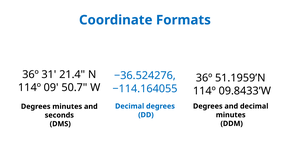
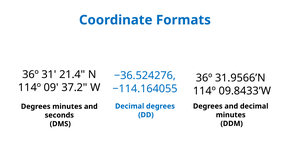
51.1959’N: 51.1959’N -> 31.9566’N
50.7: 50.7 -> 37.2
